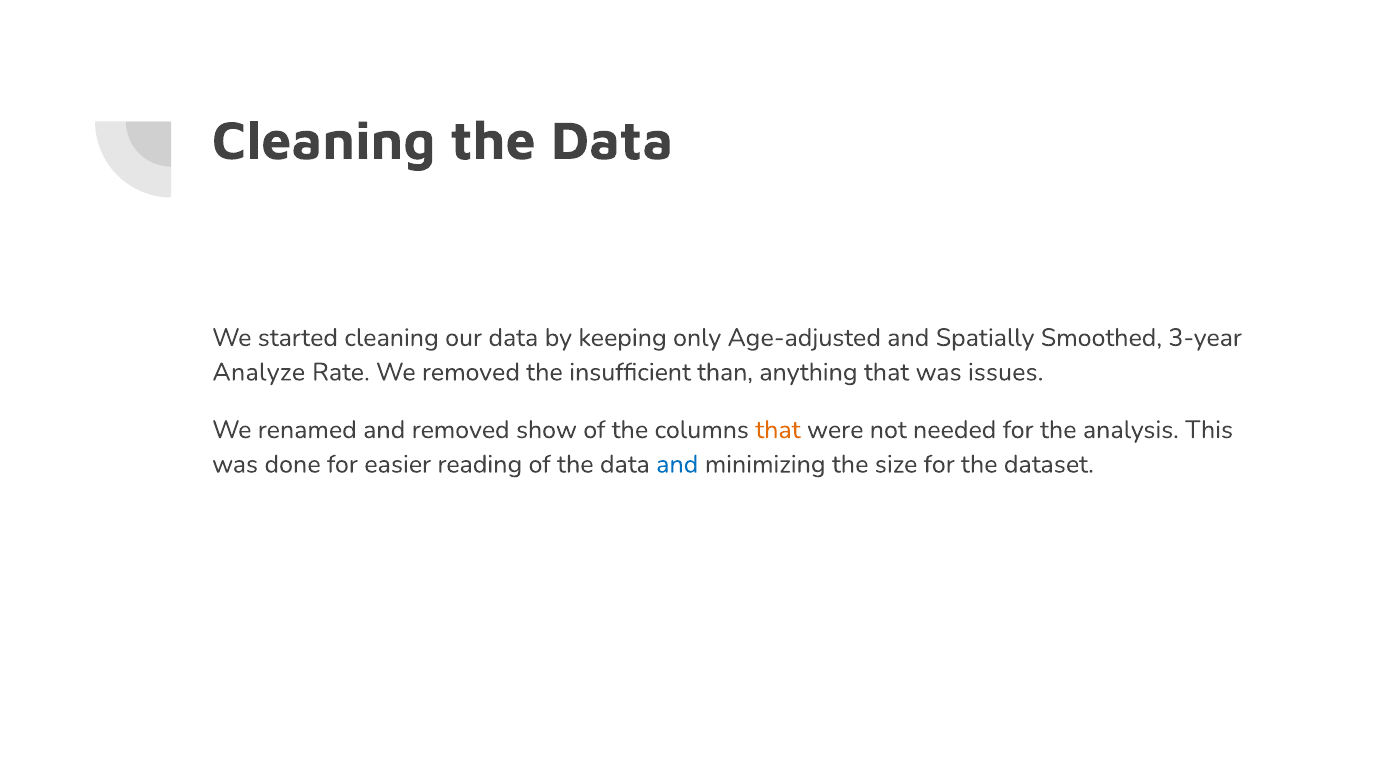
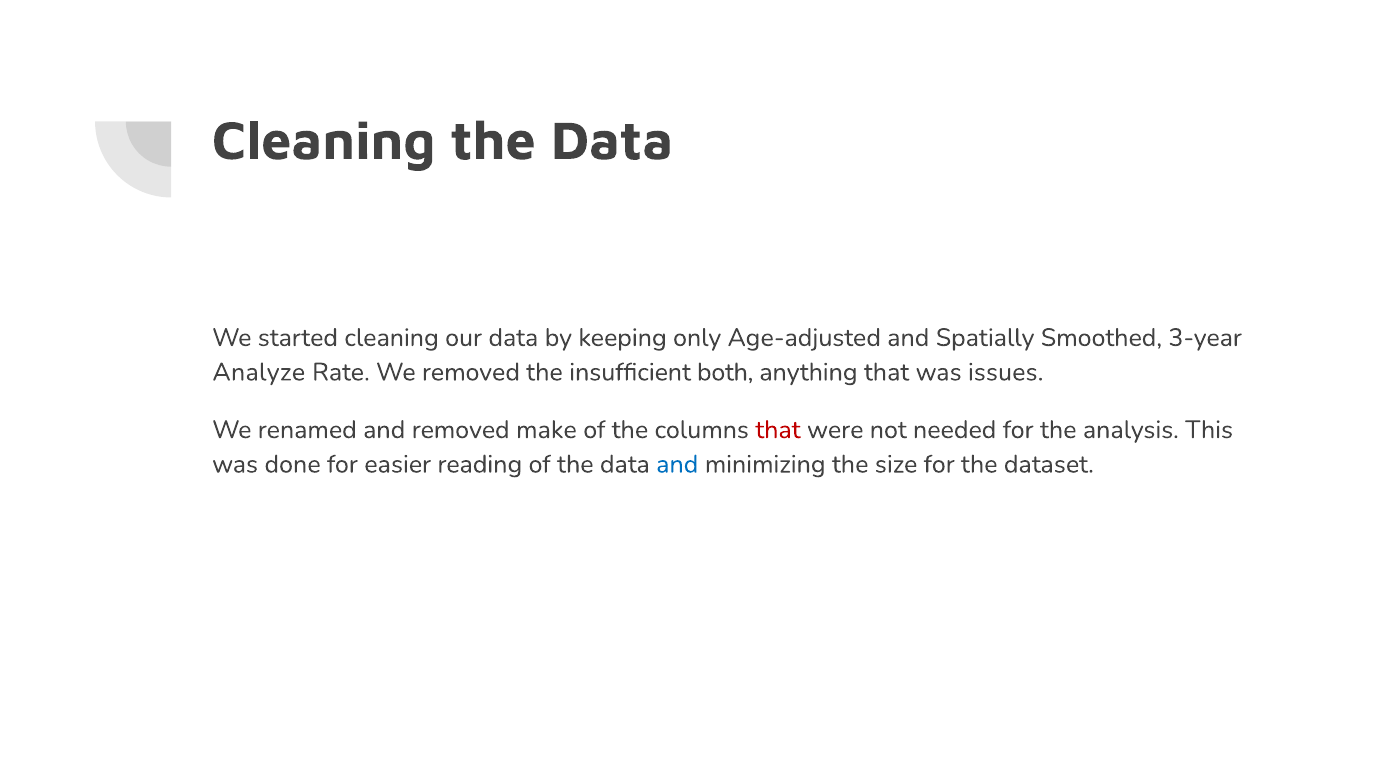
than: than -> both
show: show -> make
that at (778, 430) colour: orange -> red
